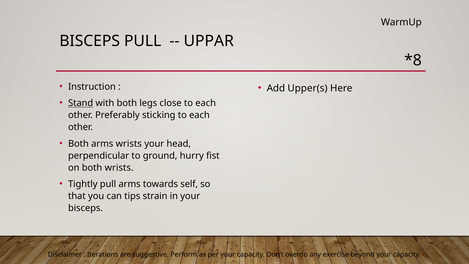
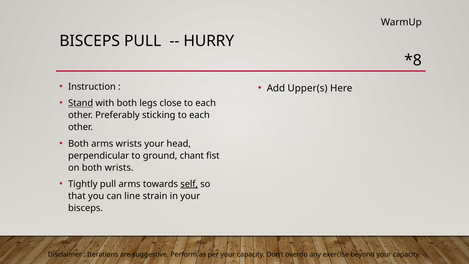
UPPAR: UPPAR -> HURRY
hurry: hurry -> chant
self underline: none -> present
tips: tips -> line
